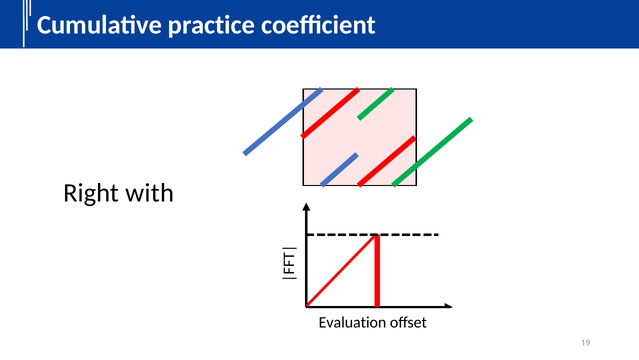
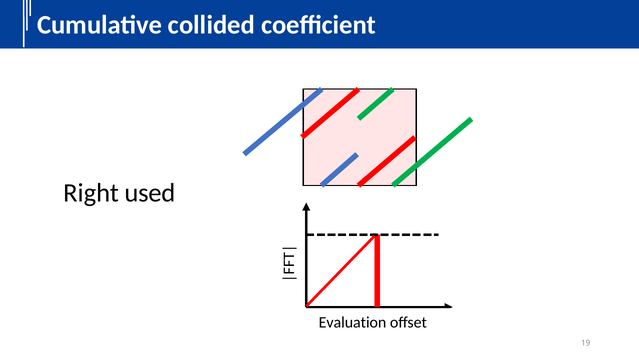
practice: practice -> collided
with: with -> used
